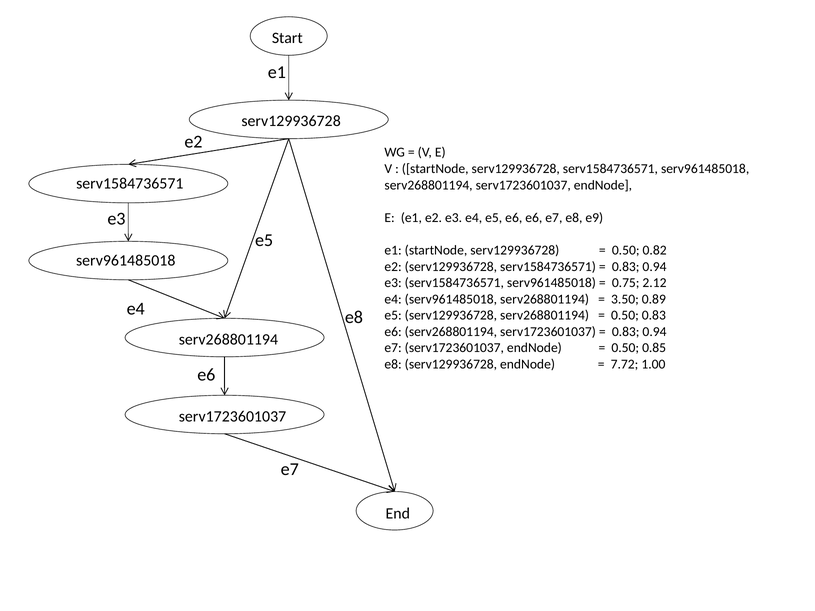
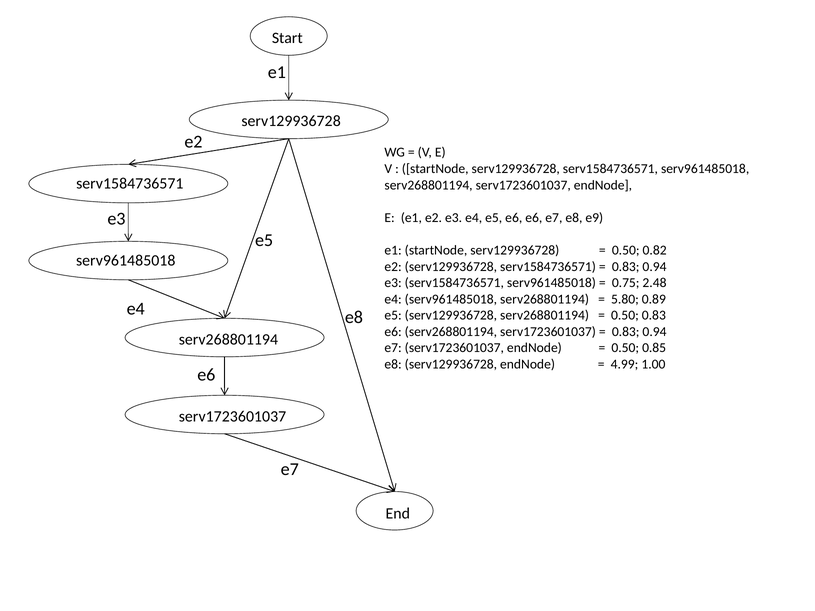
2.12: 2.12 -> 2.48
3.50: 3.50 -> 5.80
7.72: 7.72 -> 4.99
